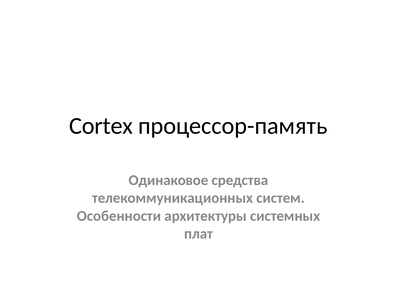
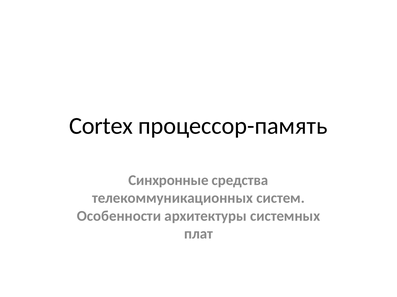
Одинаковое: Одинаковое -> Синхронные
